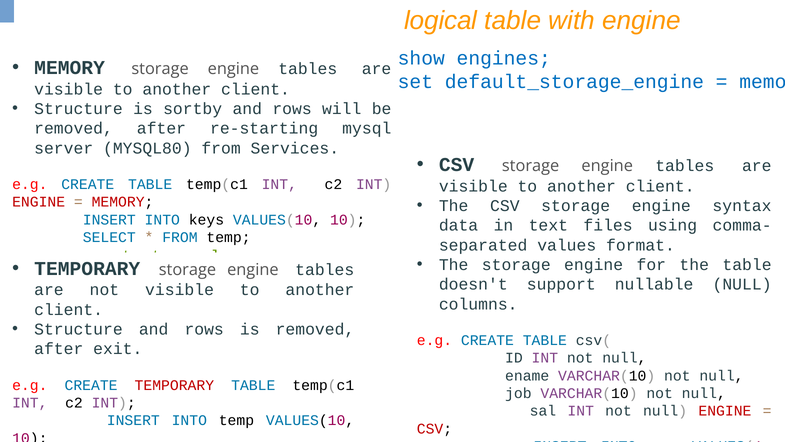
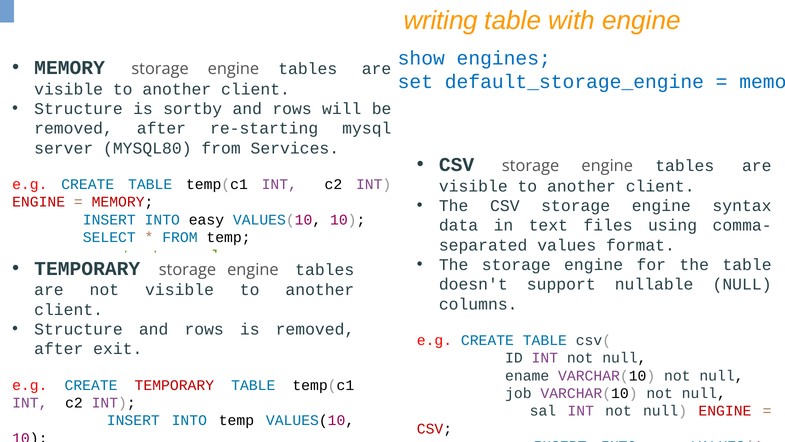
logical: logical -> writing
keys: keys -> easy
